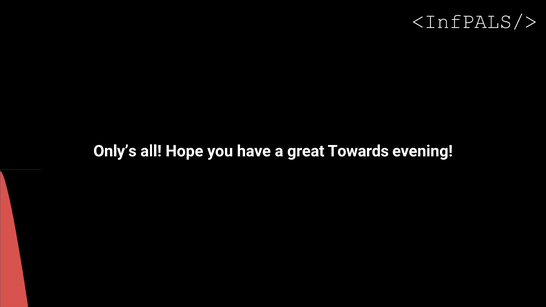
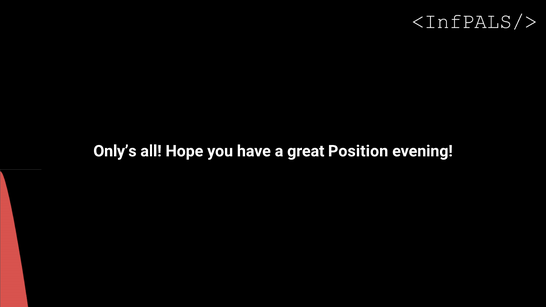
Towards: Towards -> Position
